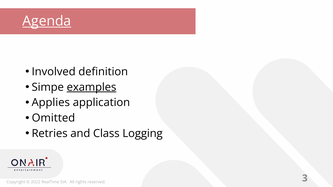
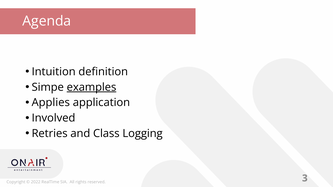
Agenda underline: present -> none
Involved: Involved -> Intuition
Omitted: Omitted -> Involved
